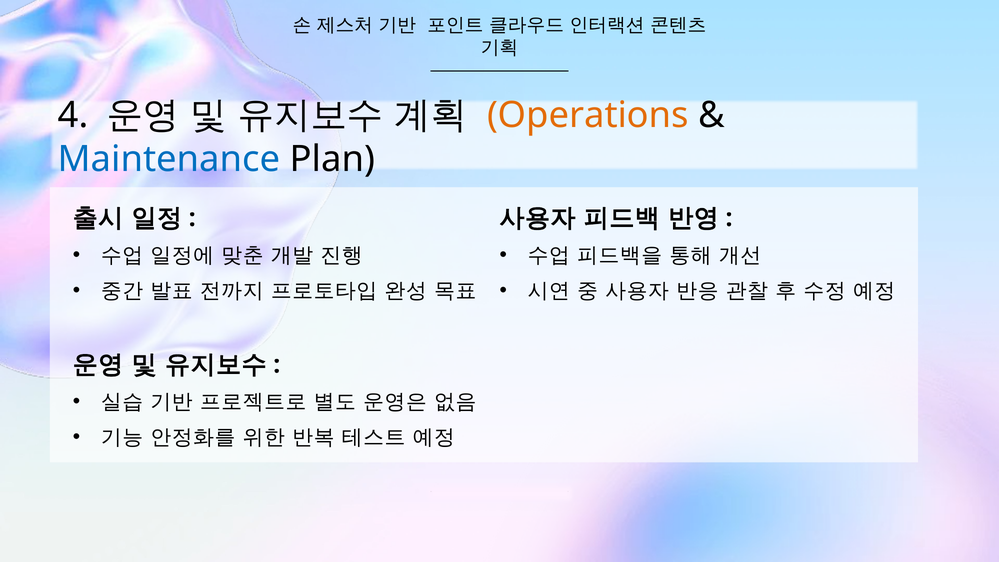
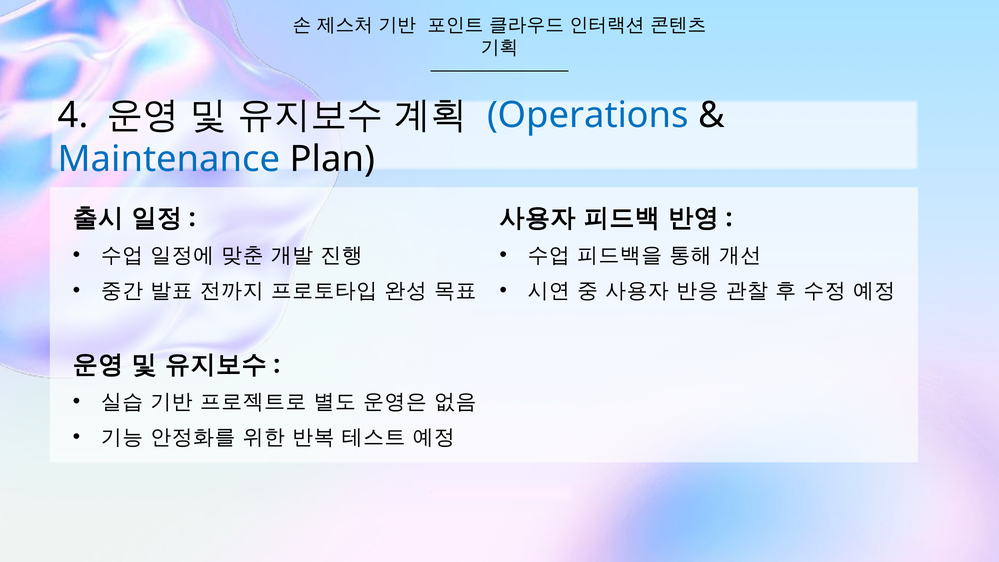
Operations colour: orange -> blue
